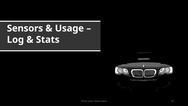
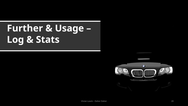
Sensors: Sensors -> Further
